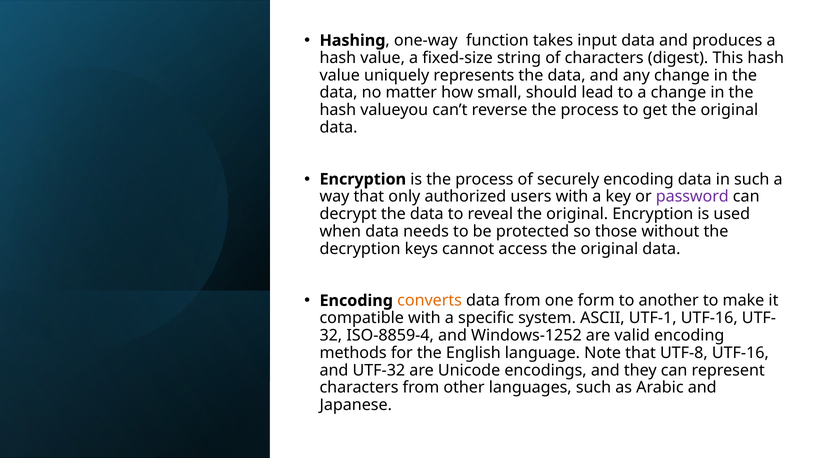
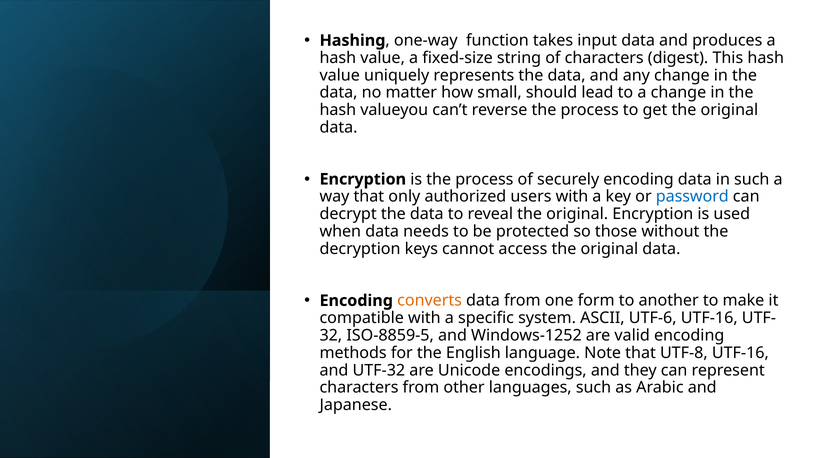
password colour: purple -> blue
UTF-1: UTF-1 -> UTF-6
ISO-8859-4: ISO-8859-4 -> ISO-8859-5
